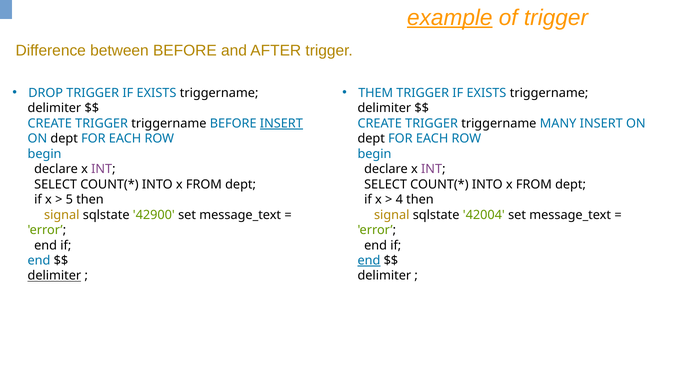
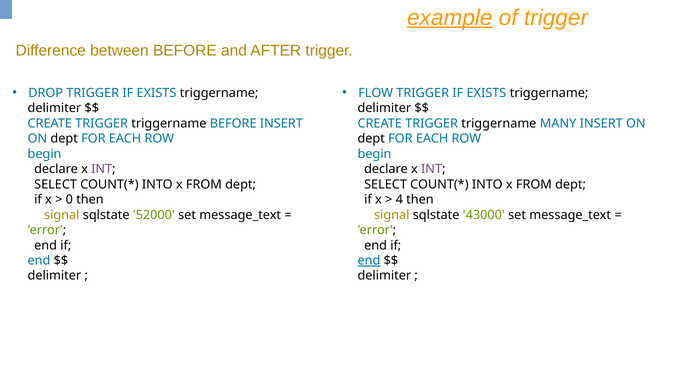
THEM: THEM -> FLOW
INSERT at (281, 124) underline: present -> none
5: 5 -> 0
42900: 42900 -> 52000
42004: 42004 -> 43000
delimiter at (54, 276) underline: present -> none
